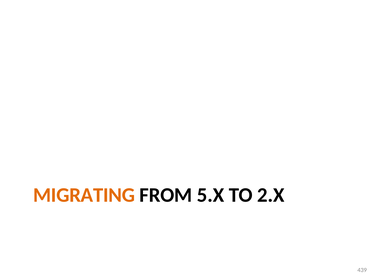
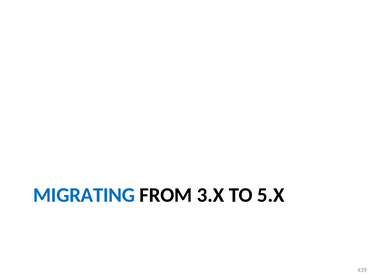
MIGRATING colour: orange -> blue
5.X: 5.X -> 3.X
2.X: 2.X -> 5.X
